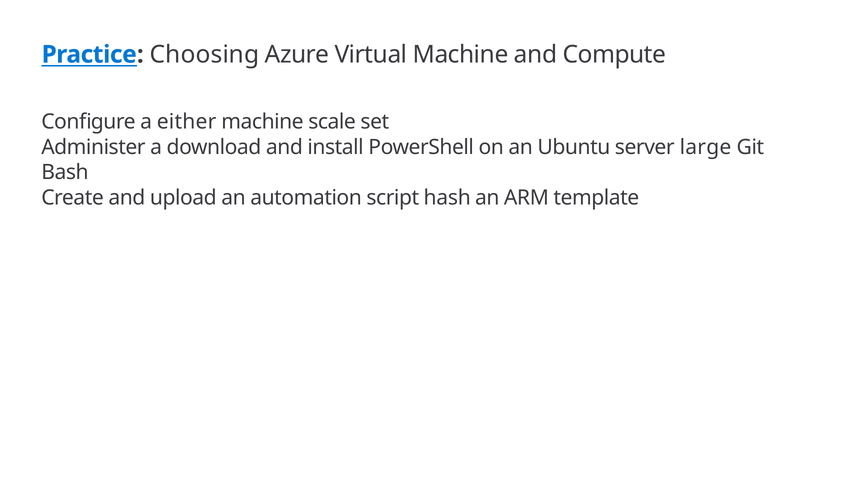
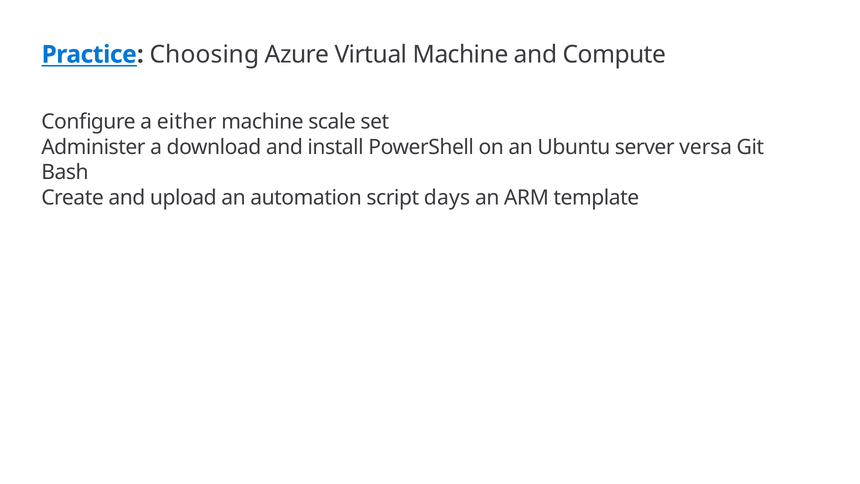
large: large -> versa
hash: hash -> days
